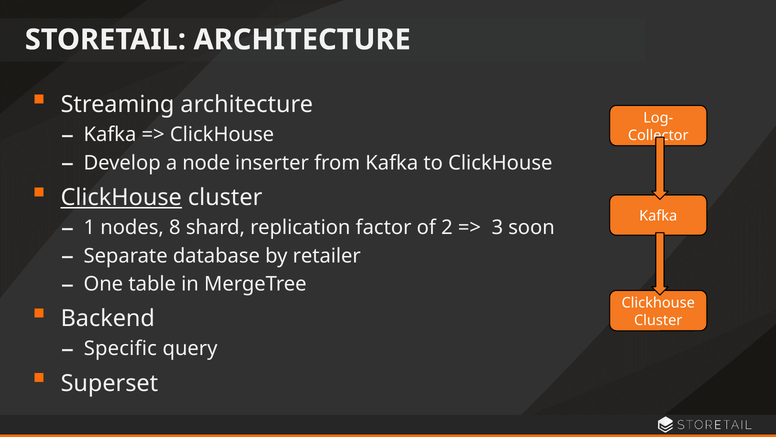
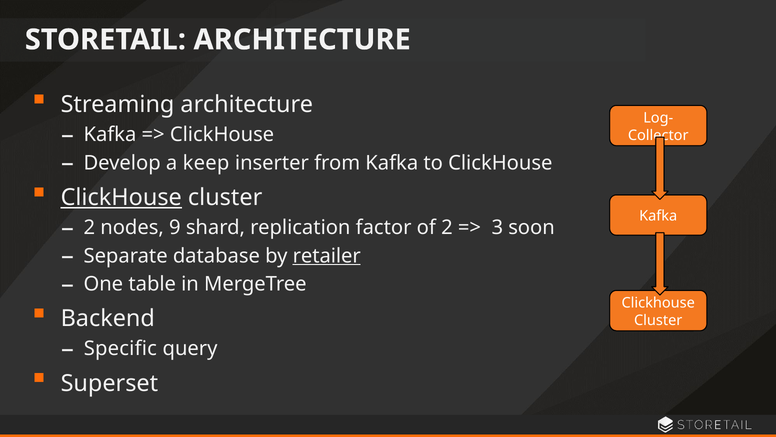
node: node -> keep
1 at (89, 227): 1 -> 2
8: 8 -> 9
retailer underline: none -> present
